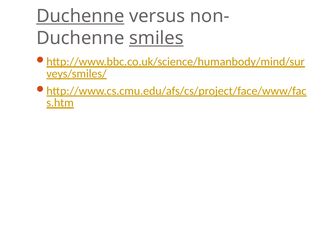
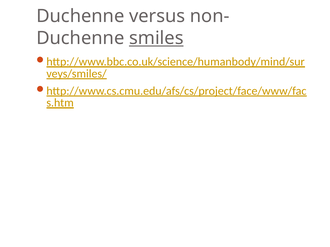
Duchenne at (80, 16) underline: present -> none
